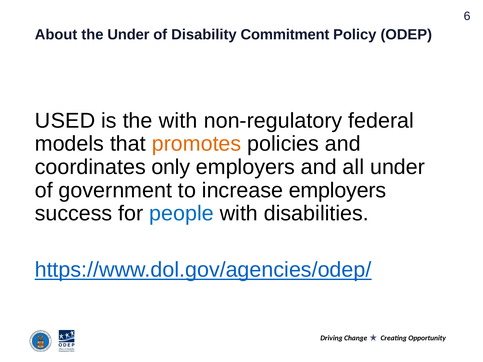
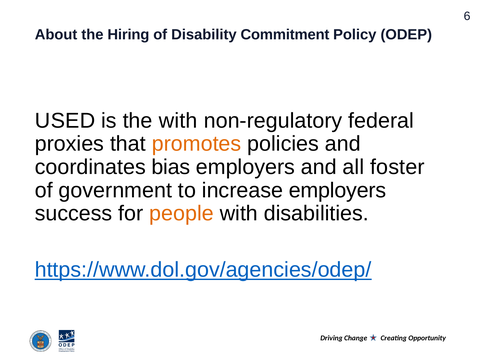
the Under: Under -> Hiring
models: models -> proxies
only: only -> bias
all under: under -> foster
people colour: blue -> orange
